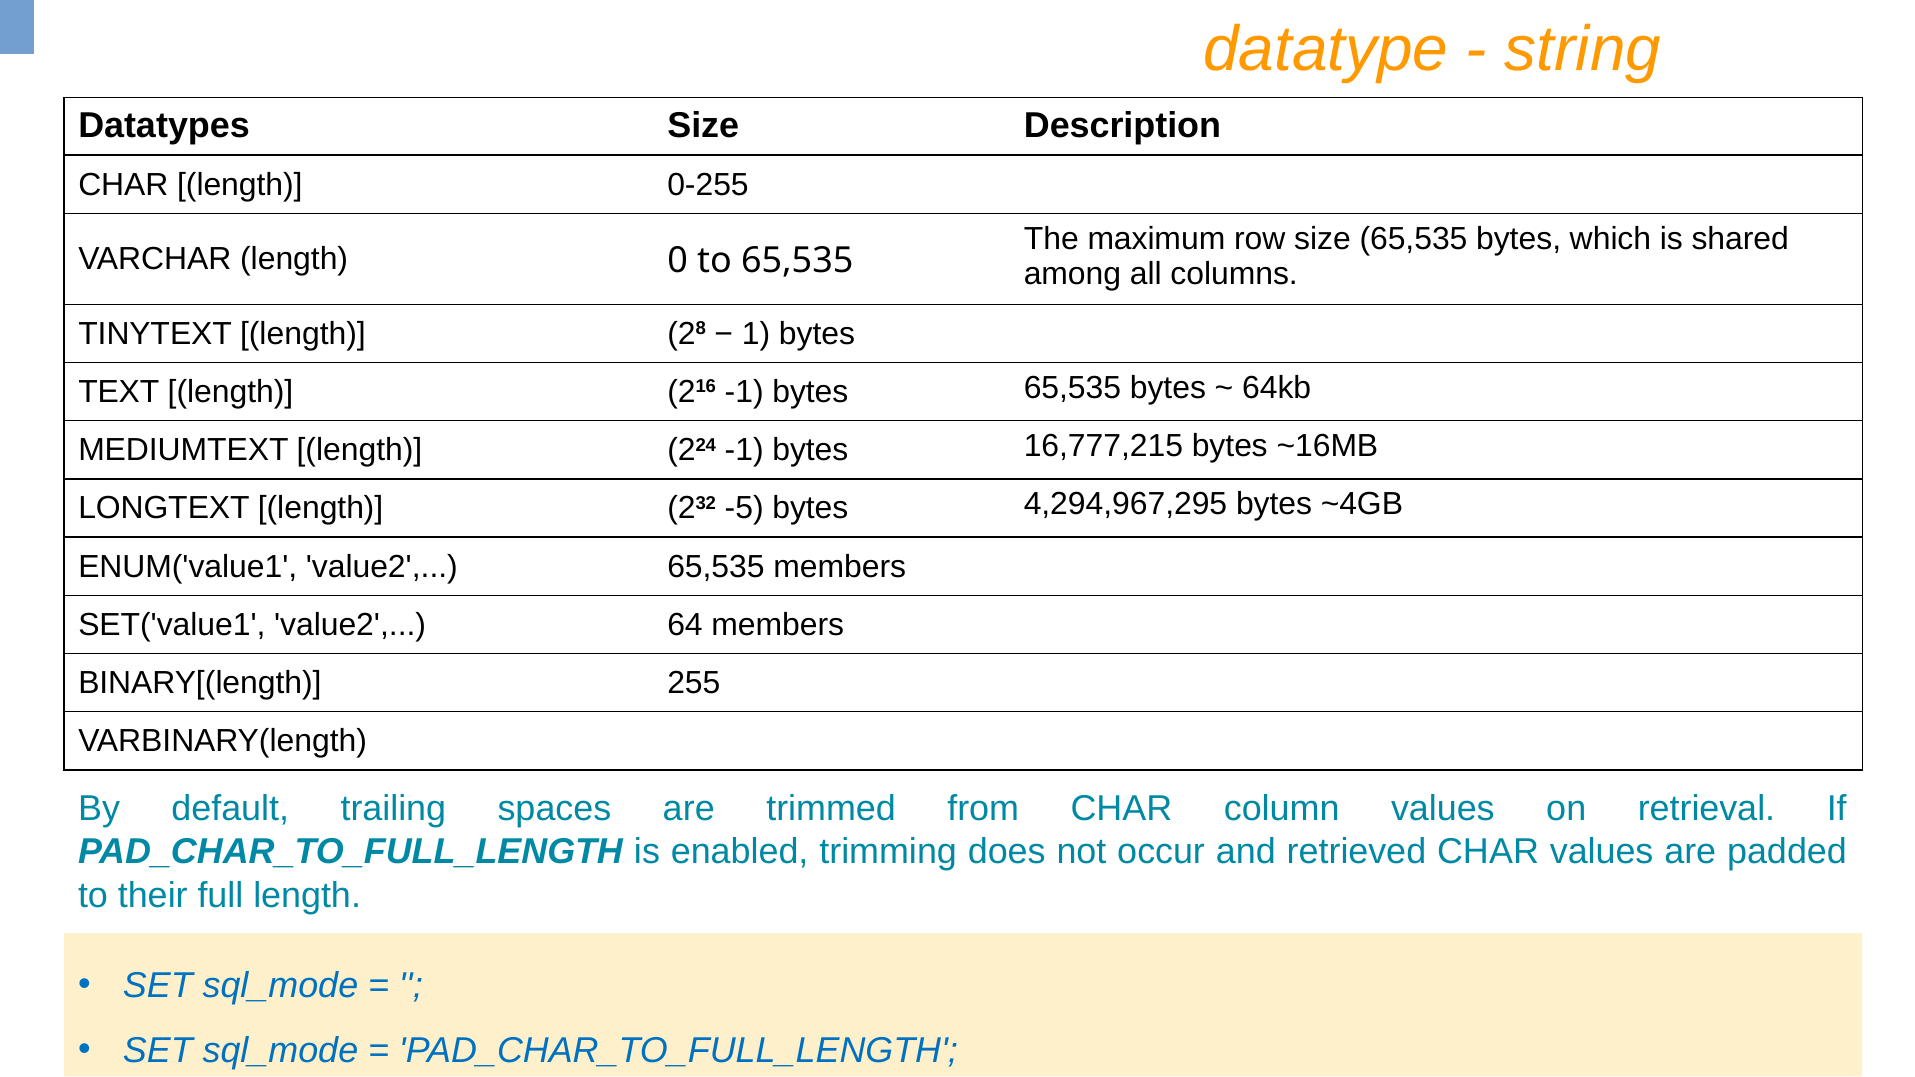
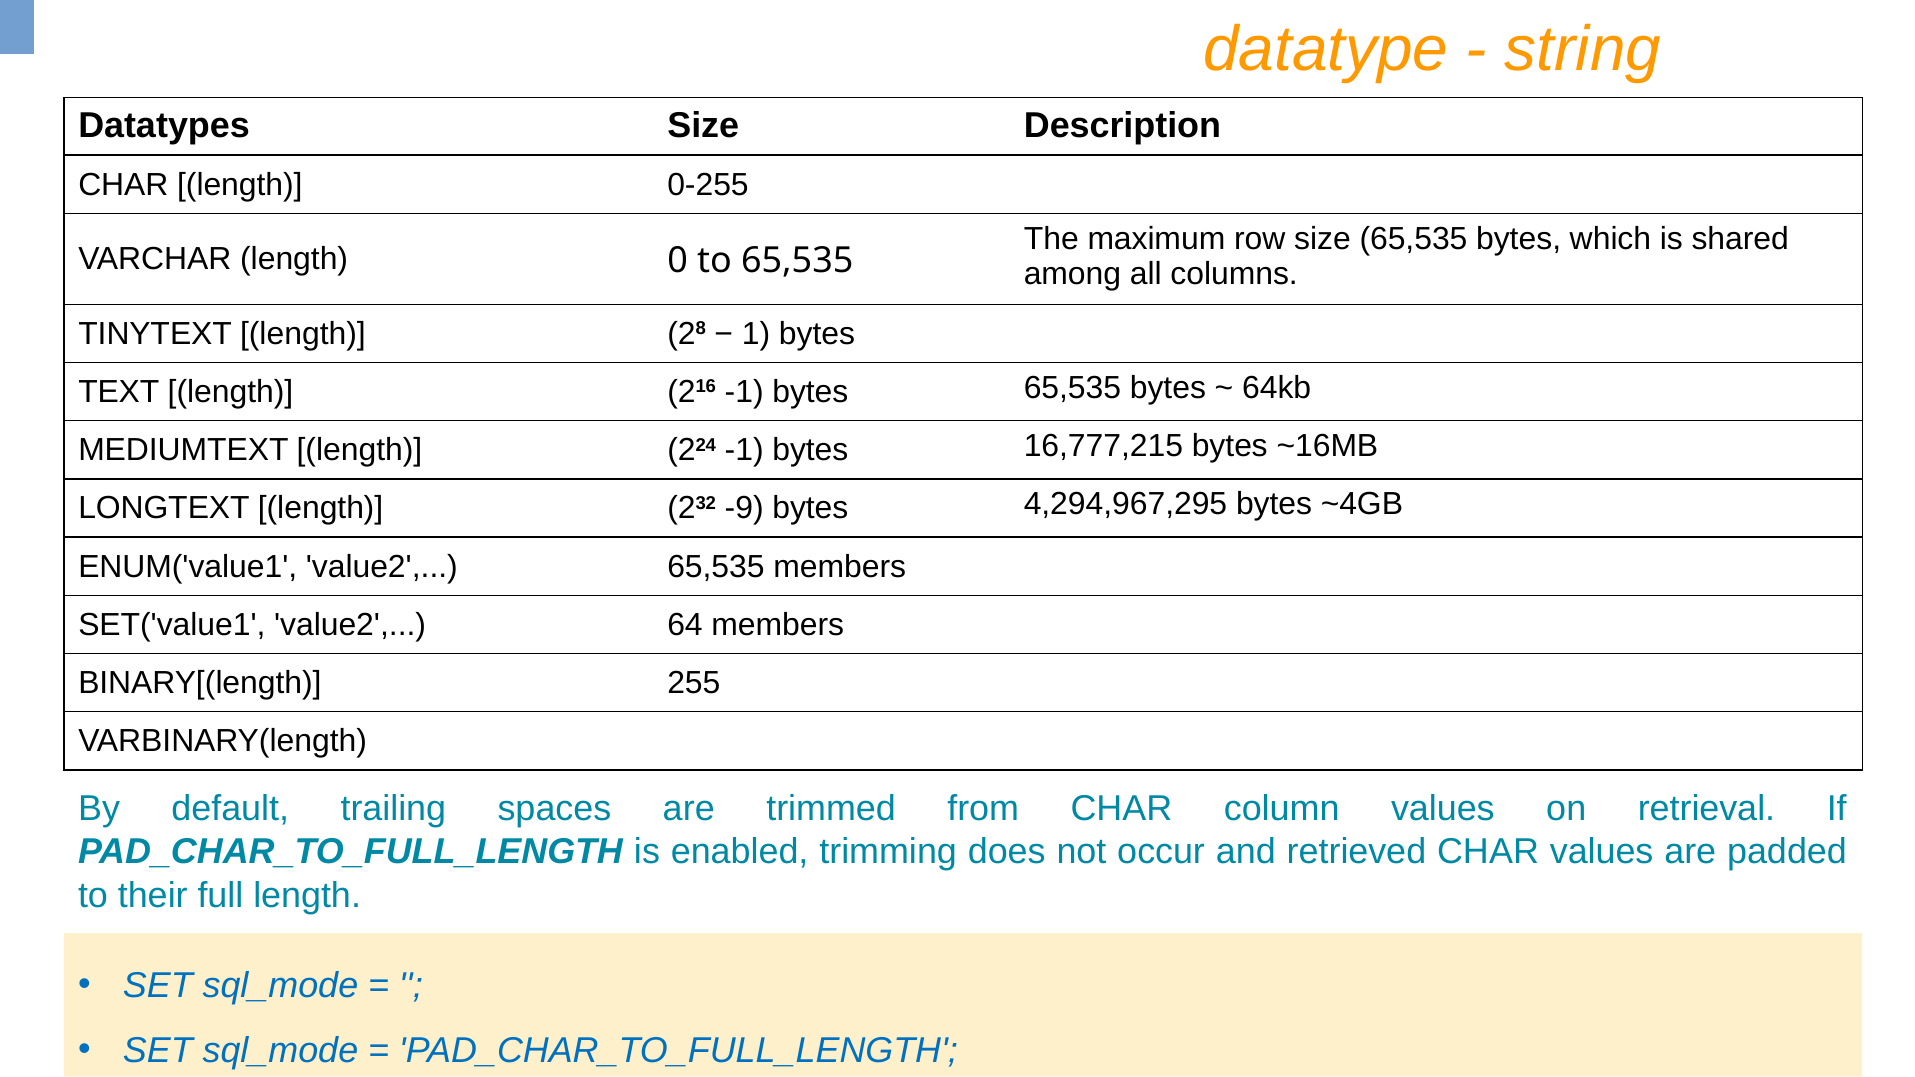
-5: -5 -> -9
